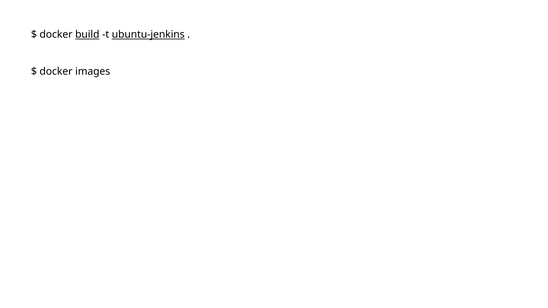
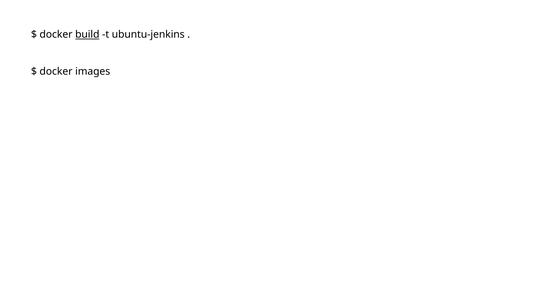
ubuntu-jenkins underline: present -> none
